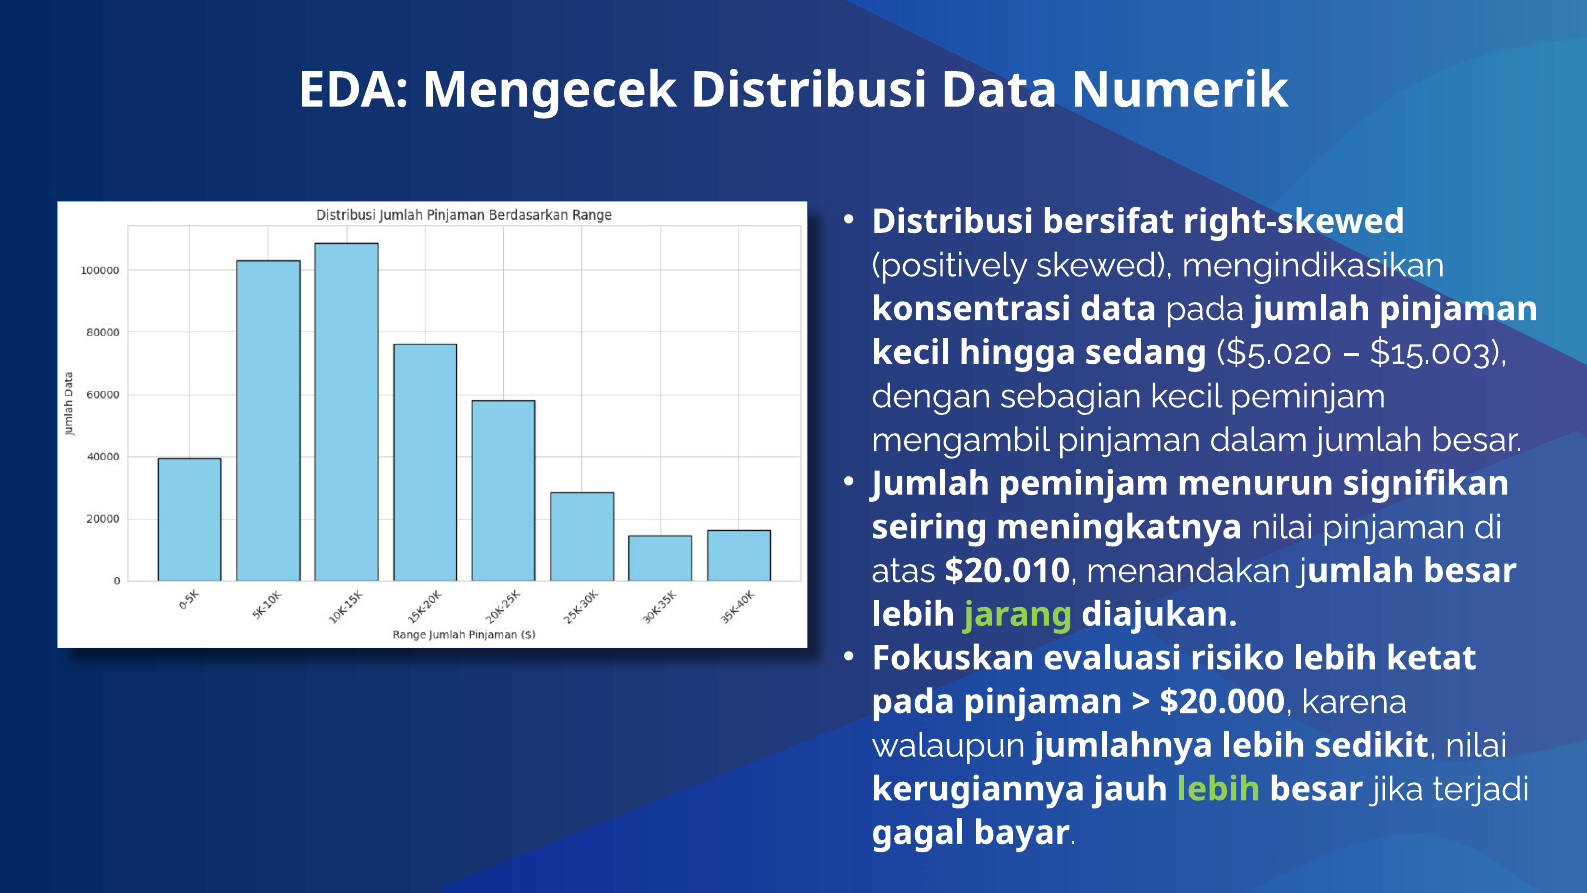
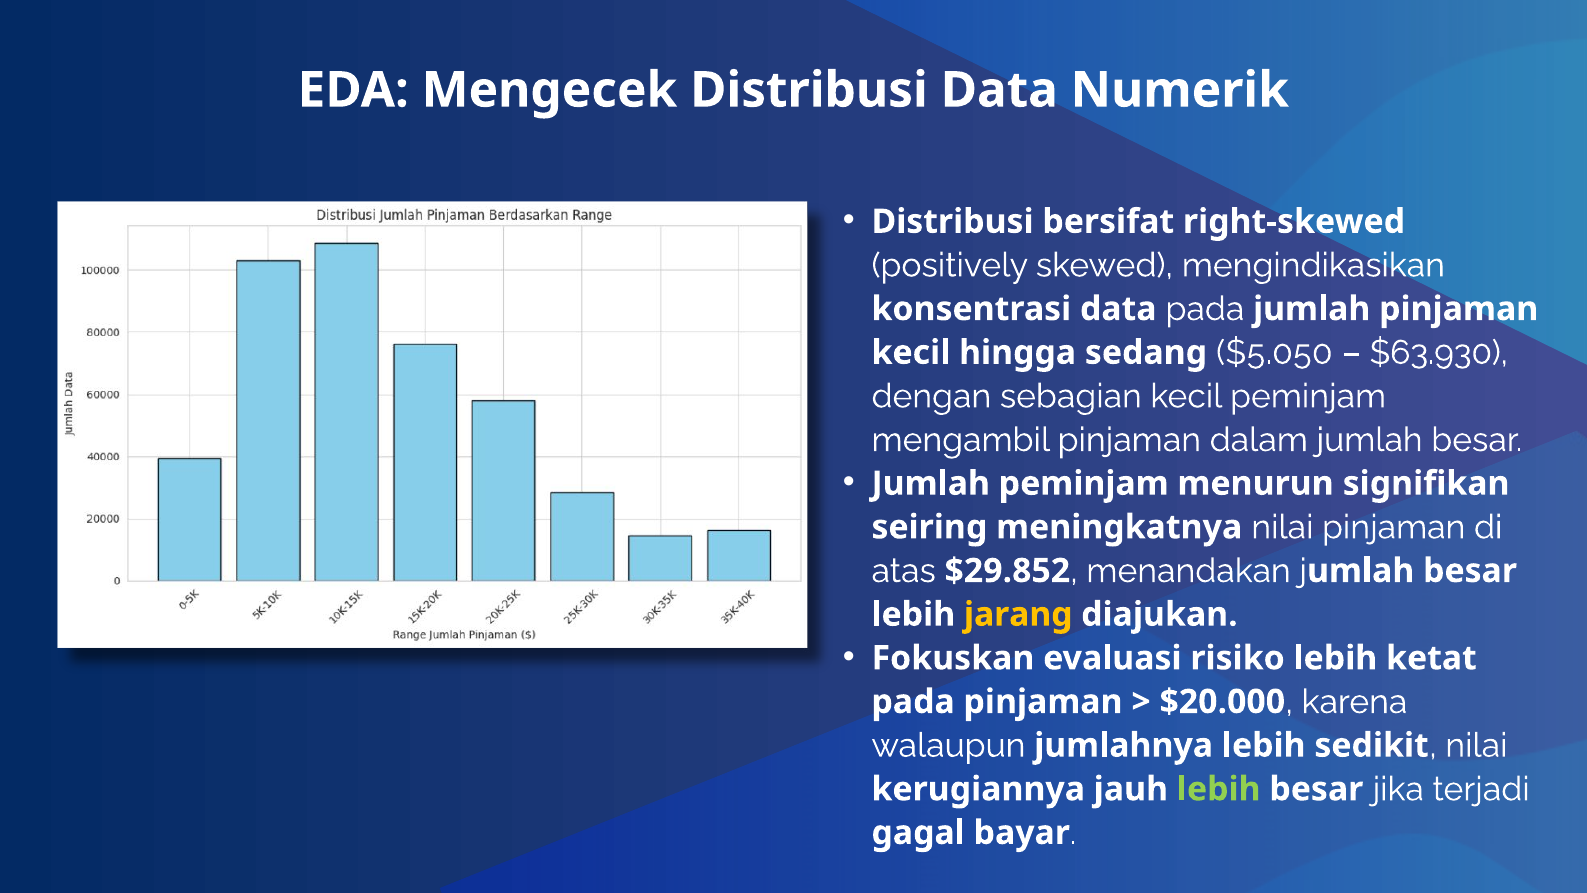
$5.020: $5.020 -> $5.050
$15.003: $15.003 -> $63.930
$20.010: $20.010 -> $29.852
jarang colour: light green -> yellow
